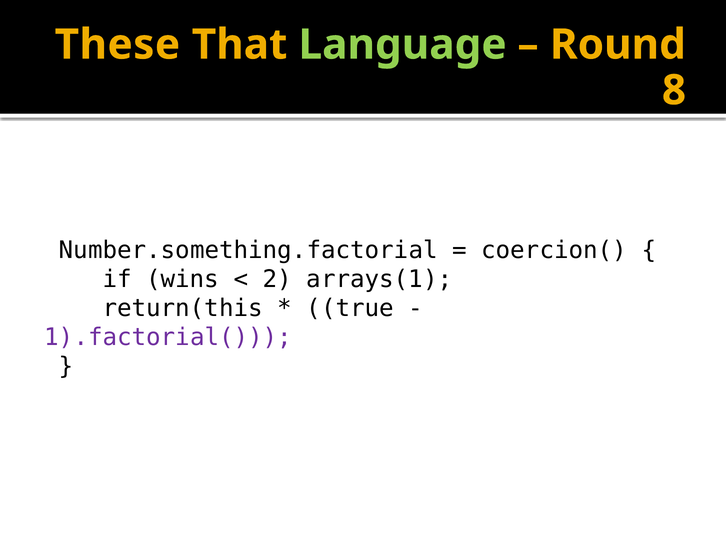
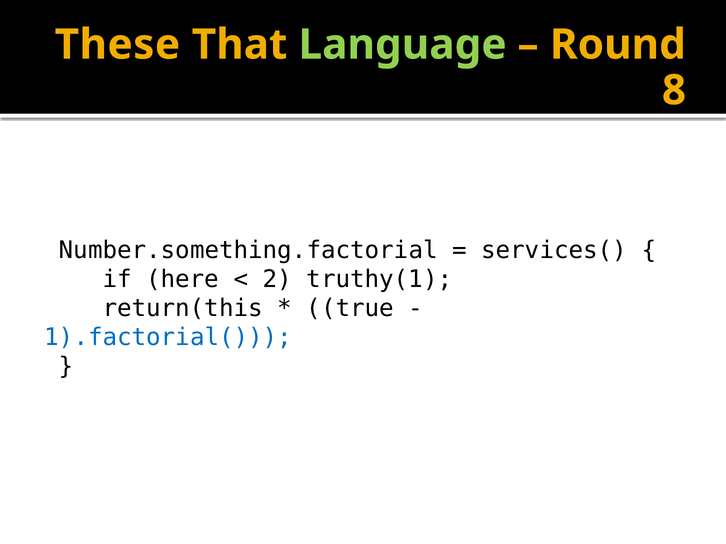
coercion(: coercion( -> services(
wins: wins -> here
arrays(1: arrays(1 -> truthy(1
1).factorial( colour: purple -> blue
